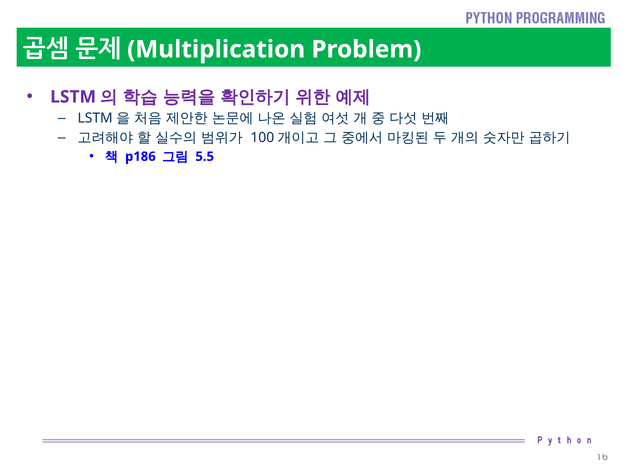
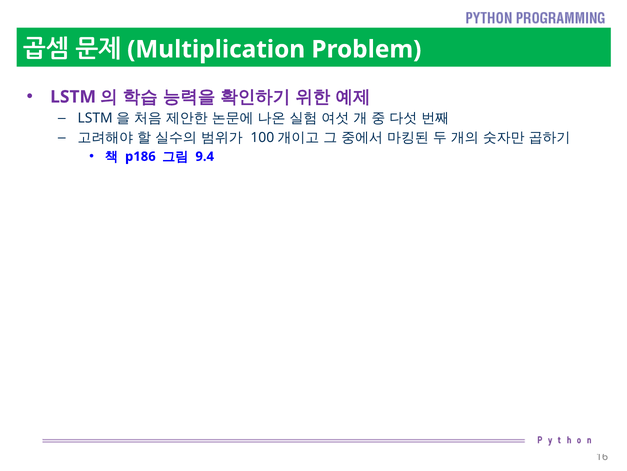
5.5: 5.5 -> 9.4
